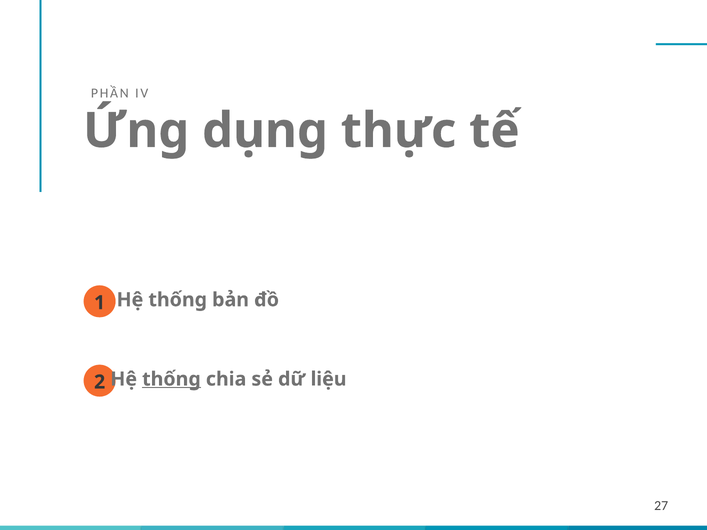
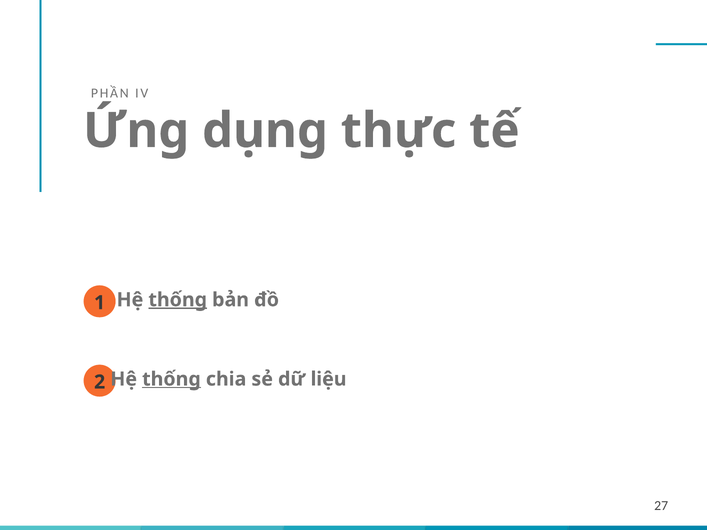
thống at (178, 300) underline: none -> present
